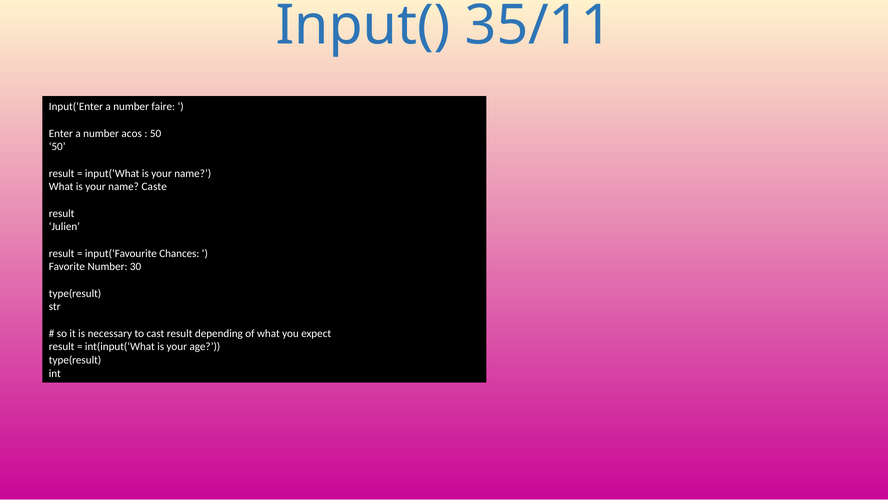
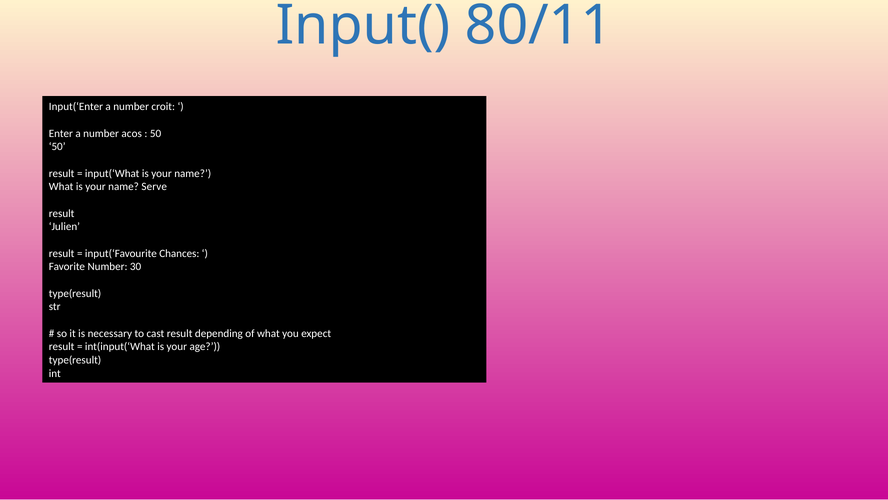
35/11: 35/11 -> 80/11
faire: faire -> croit
Caste: Caste -> Serve
